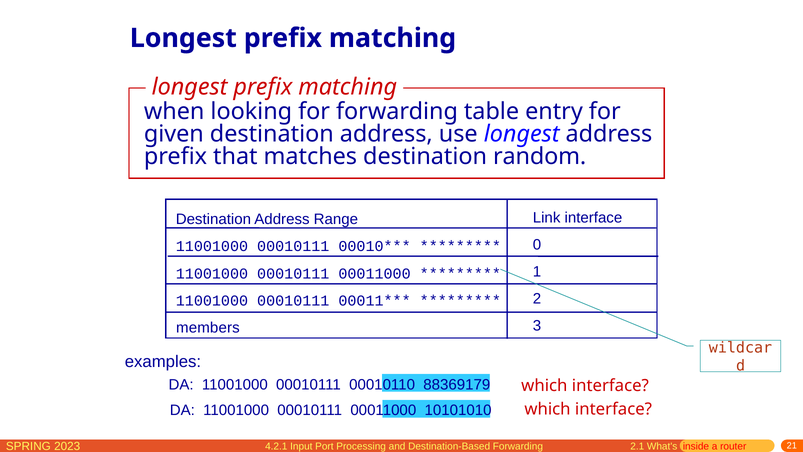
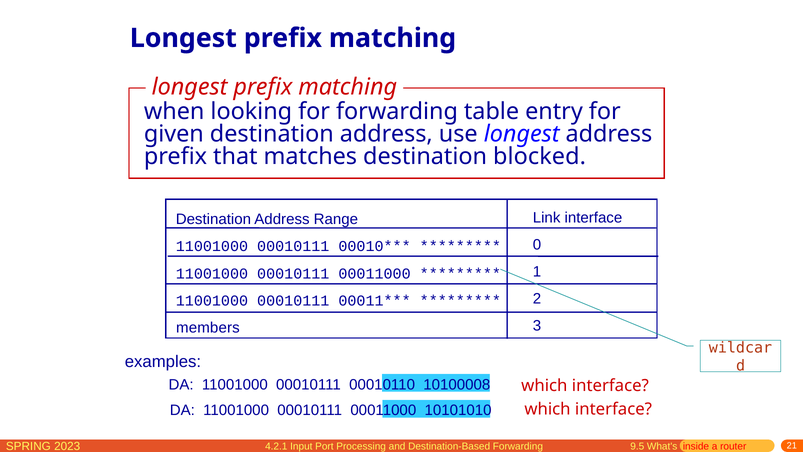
random: random -> blocked
88369179: 88369179 -> 10100008
2.1: 2.1 -> 9.5
